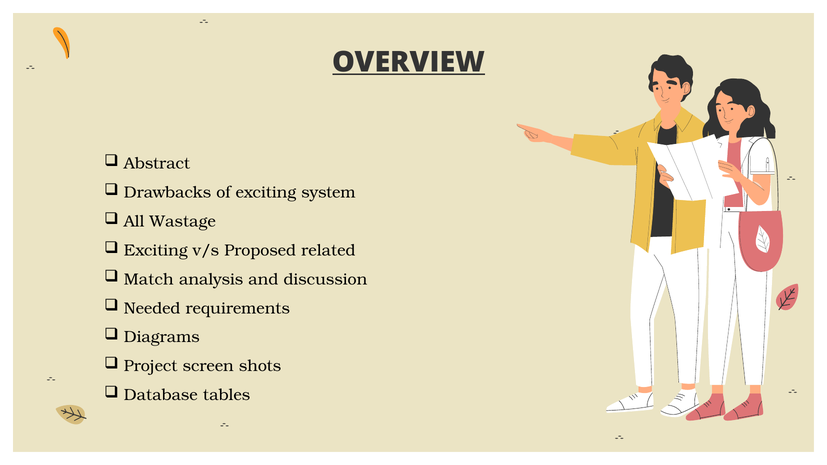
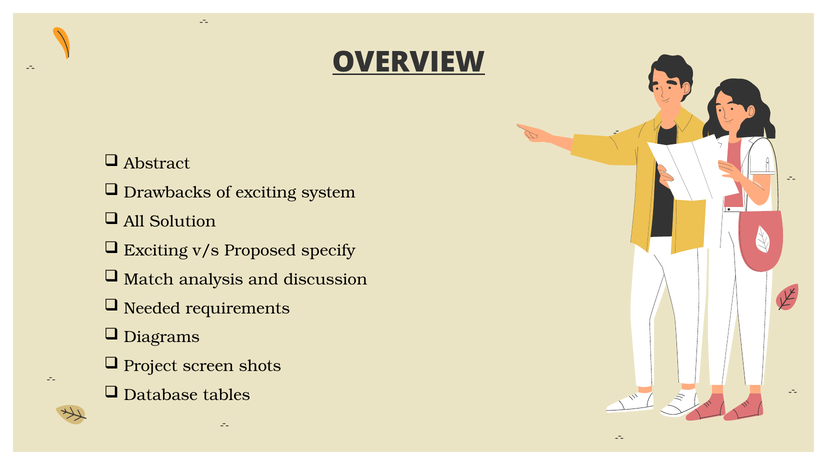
Wastage: Wastage -> Solution
related: related -> specify
